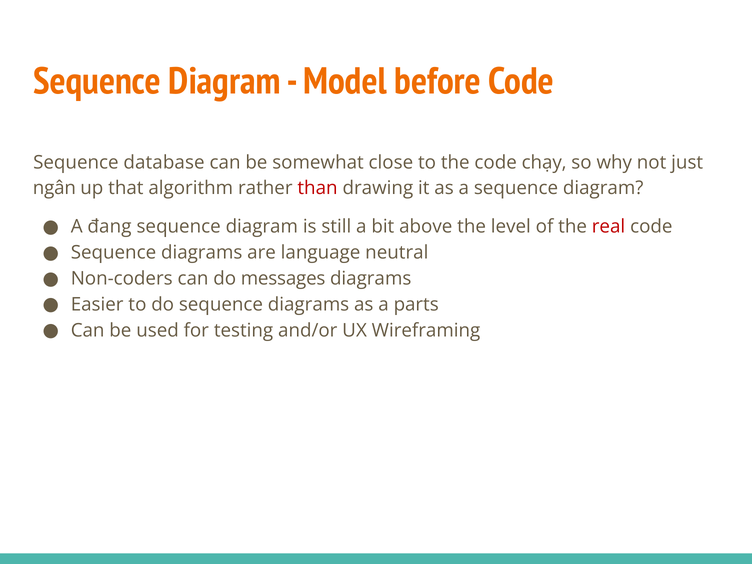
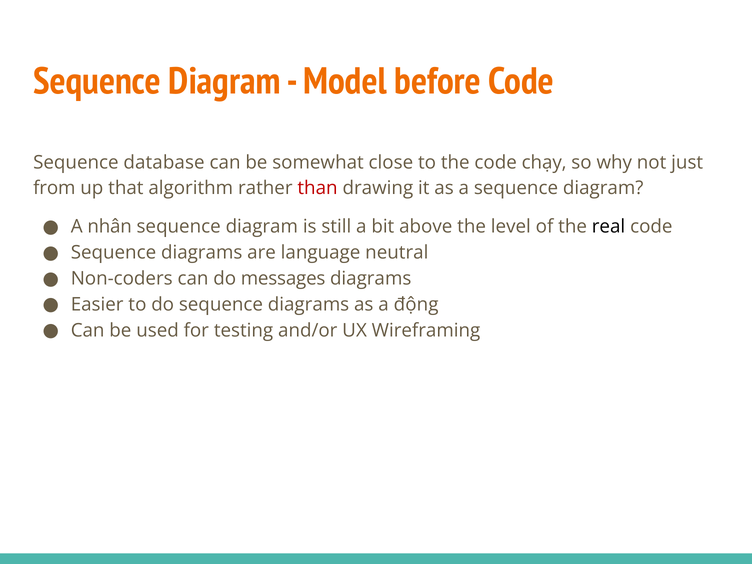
ngân: ngân -> from
đang: đang -> nhân
real colour: red -> black
parts: parts -> động
